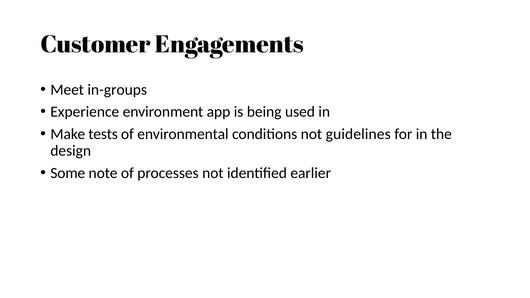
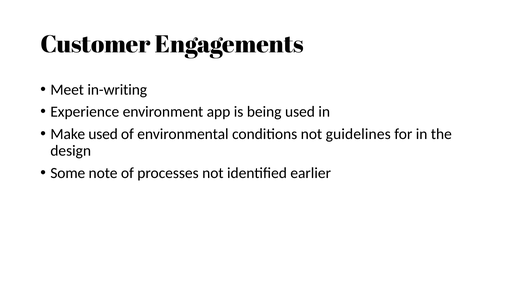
in-groups: in-groups -> in-writing
Make tests: tests -> used
